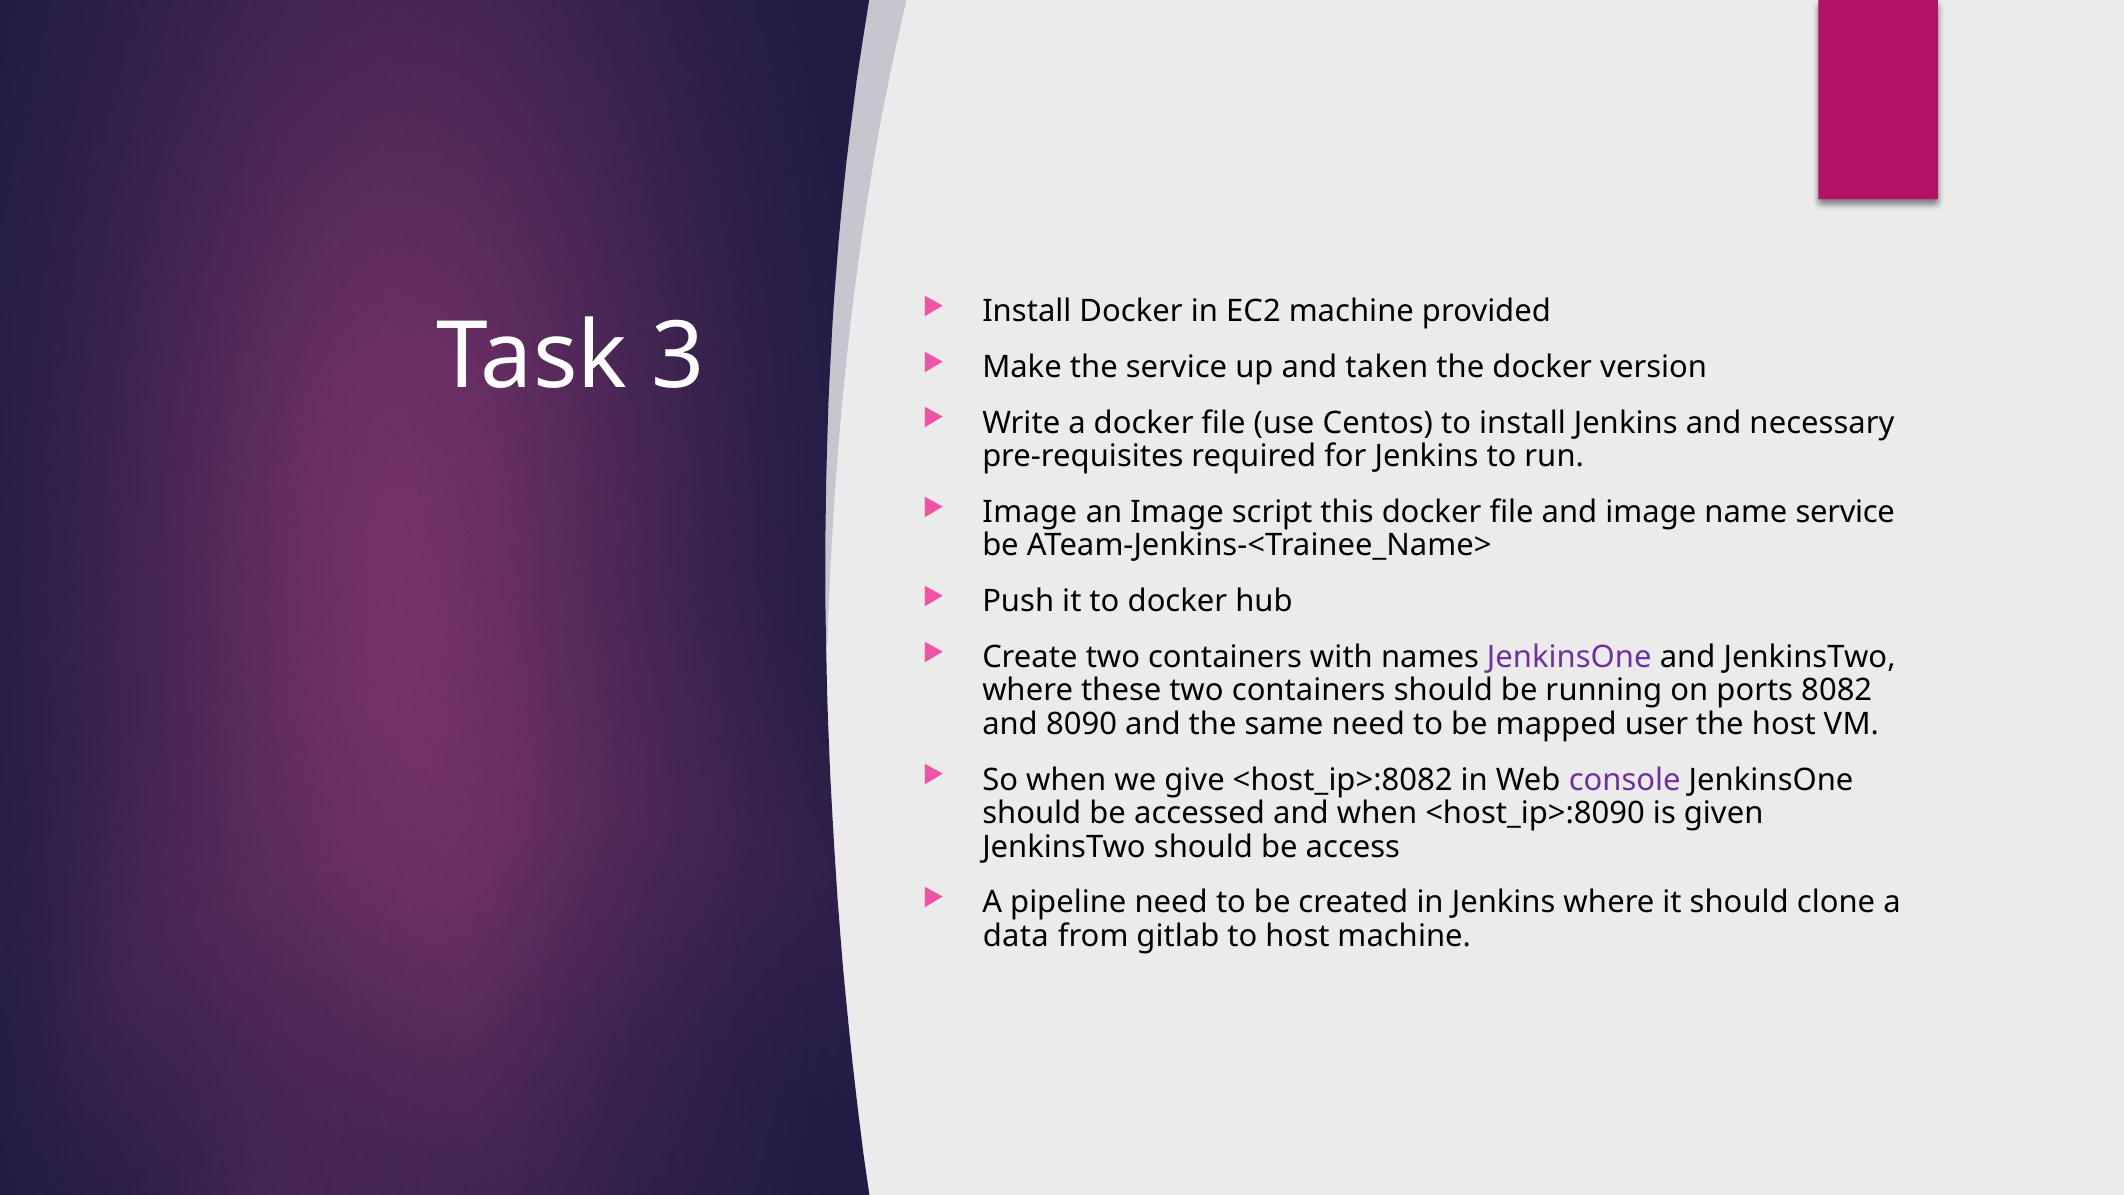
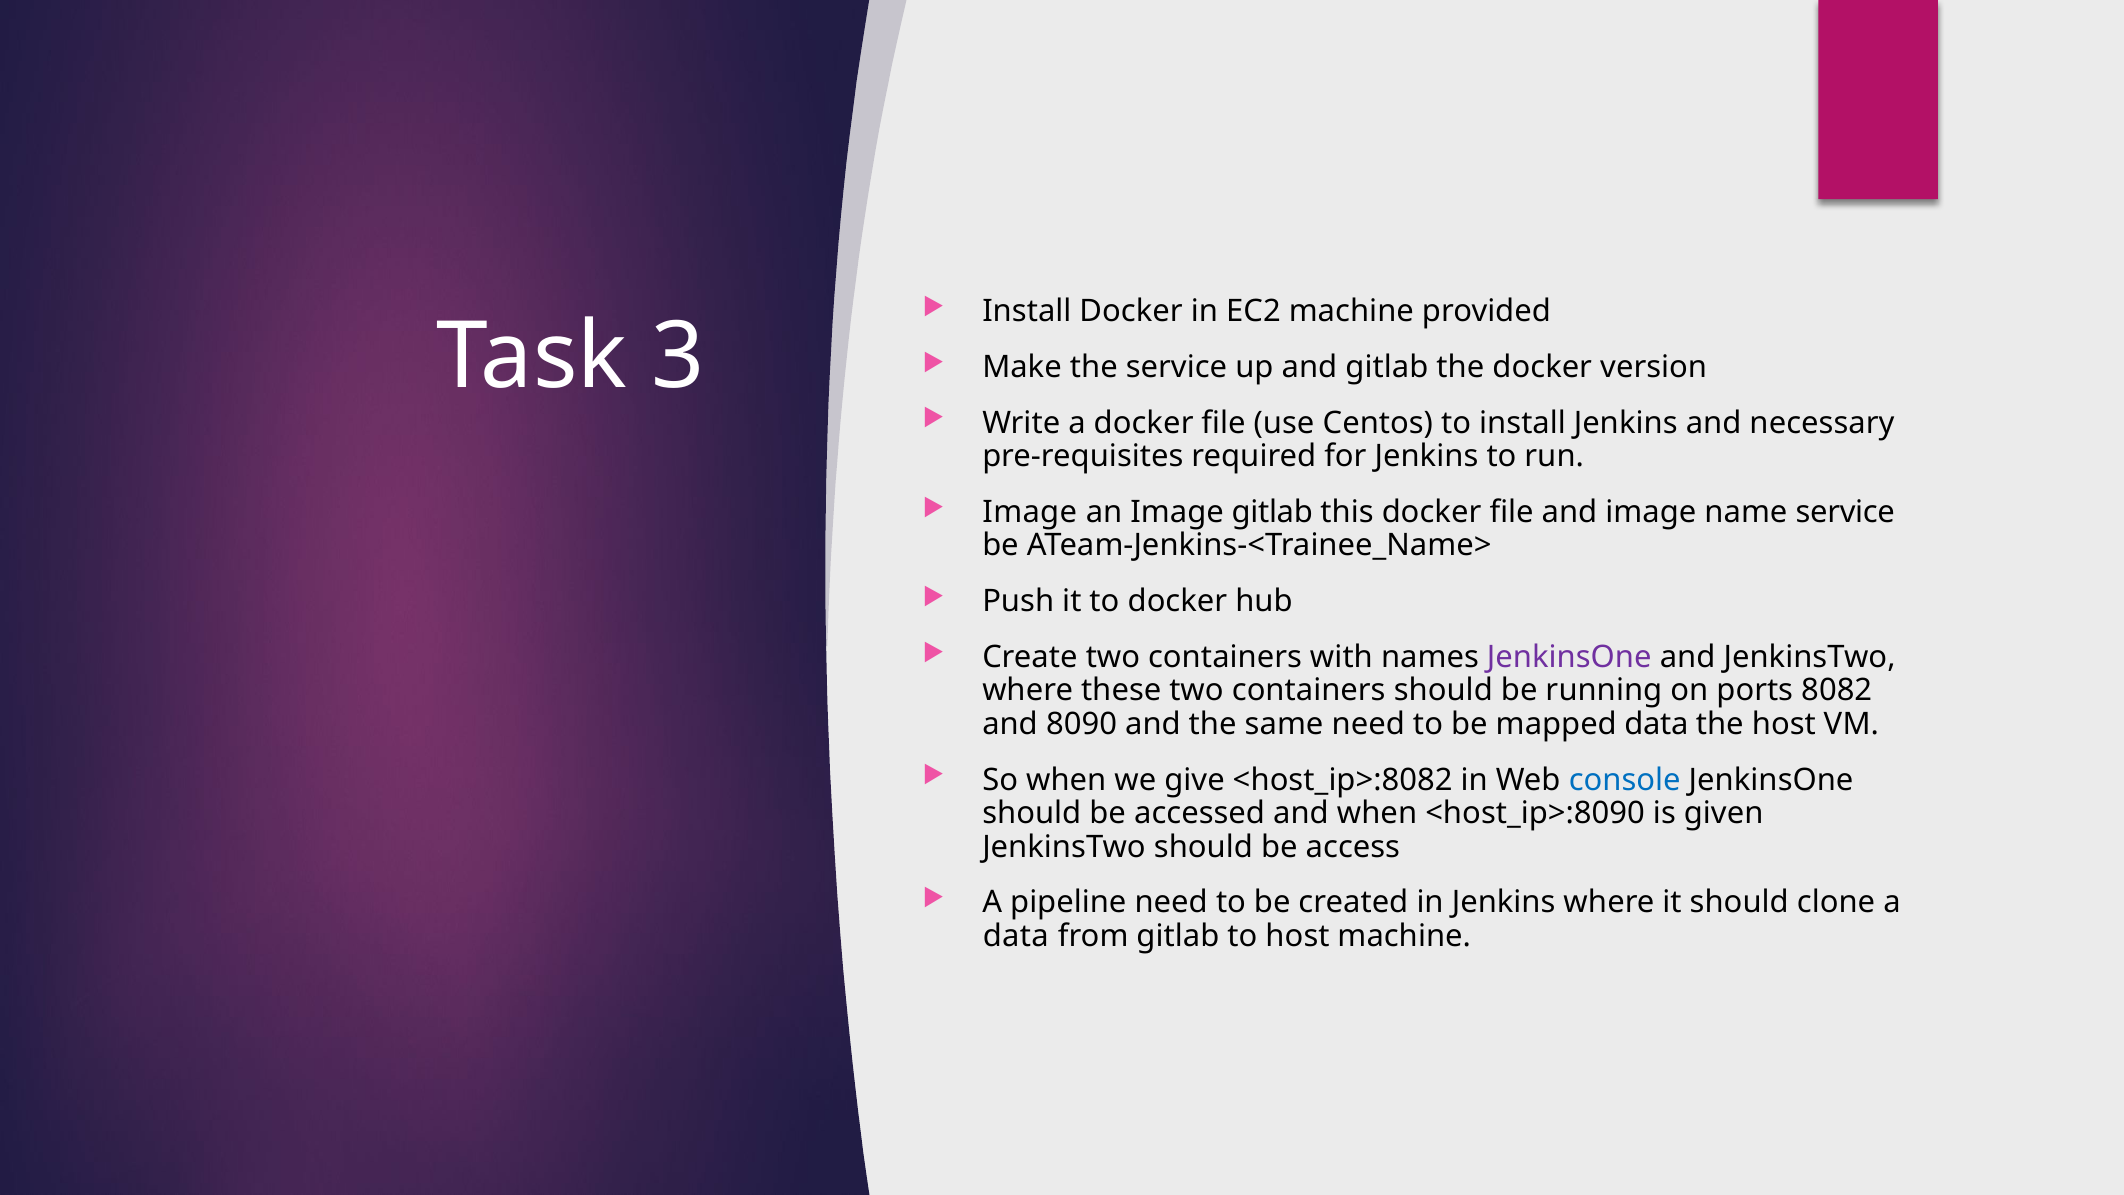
and taken: taken -> gitlab
Image script: script -> gitlab
mapped user: user -> data
console colour: purple -> blue
